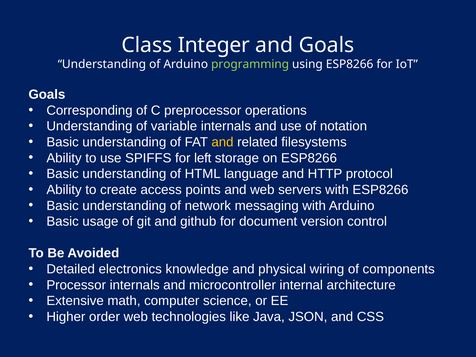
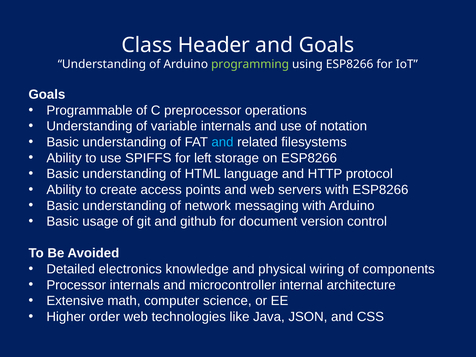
Integer: Integer -> Header
Corresponding: Corresponding -> Programmable
and at (222, 142) colour: yellow -> light blue
